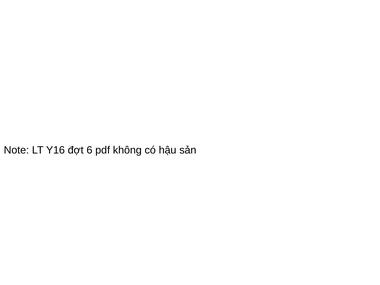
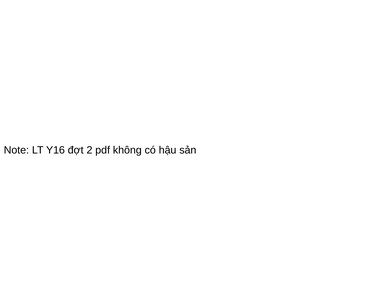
6: 6 -> 2
